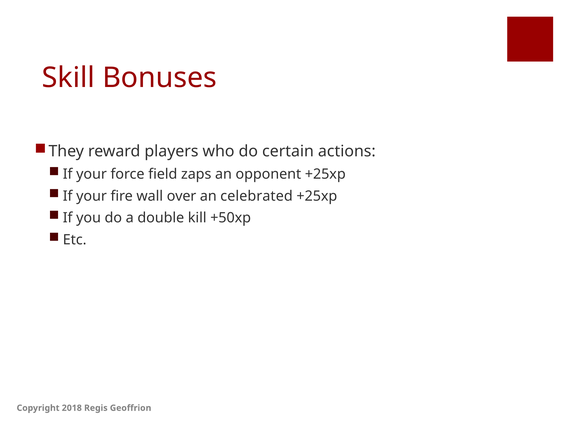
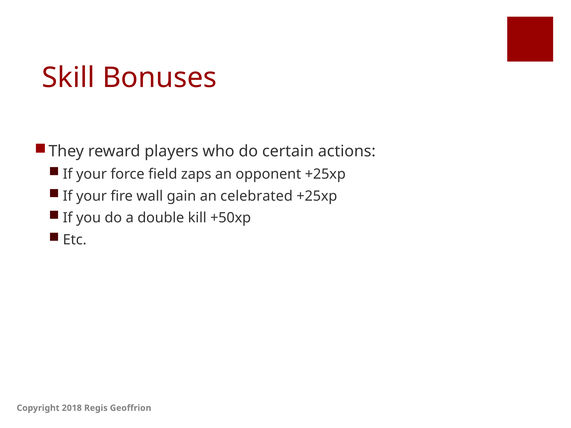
over: over -> gain
